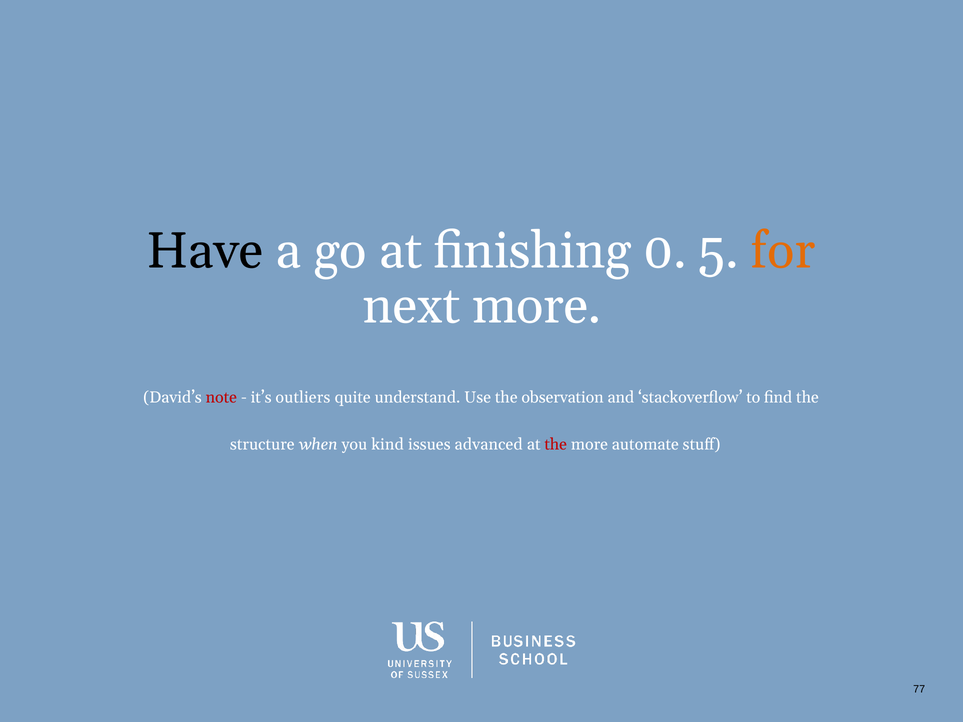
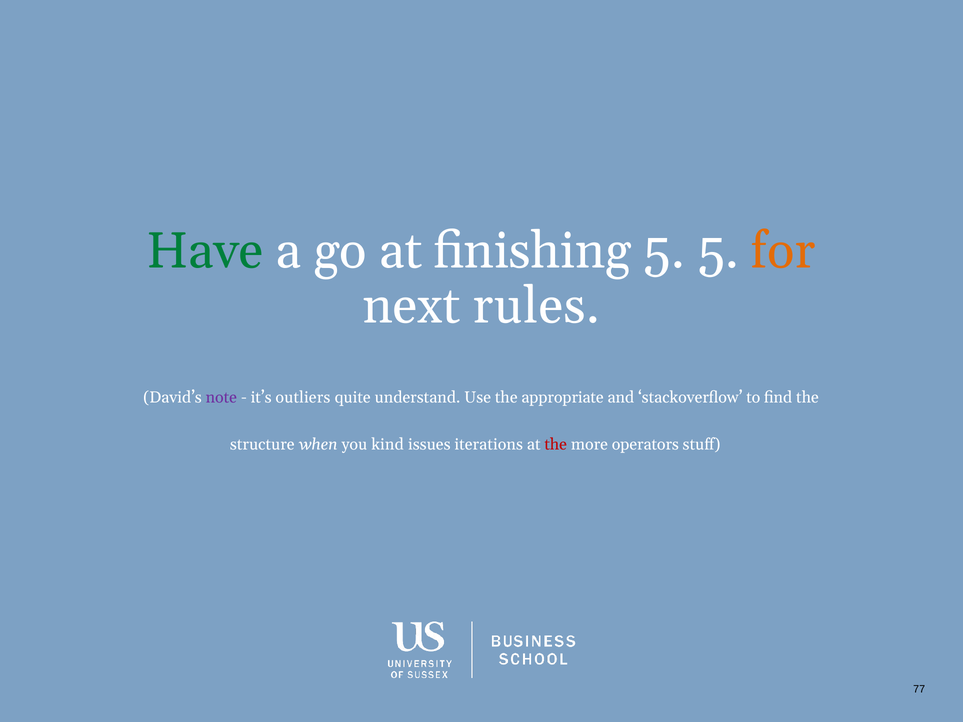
Have colour: black -> green
finishing 0: 0 -> 5
next more: more -> rules
note colour: red -> purple
observation: observation -> appropriate
advanced: advanced -> iterations
automate: automate -> operators
